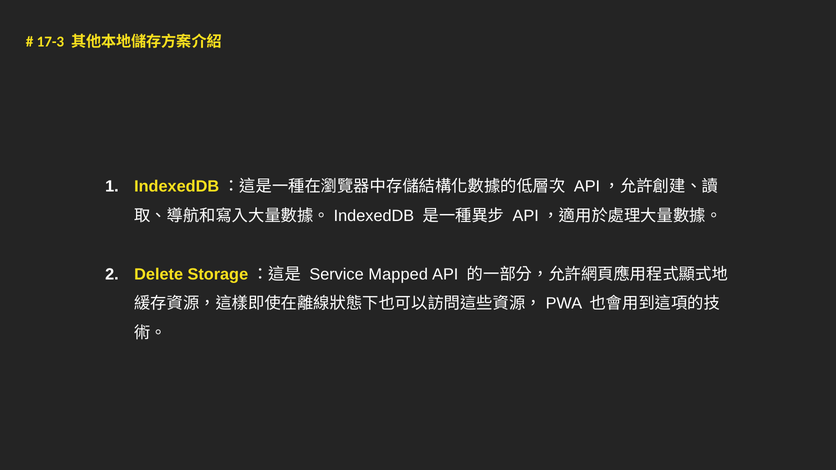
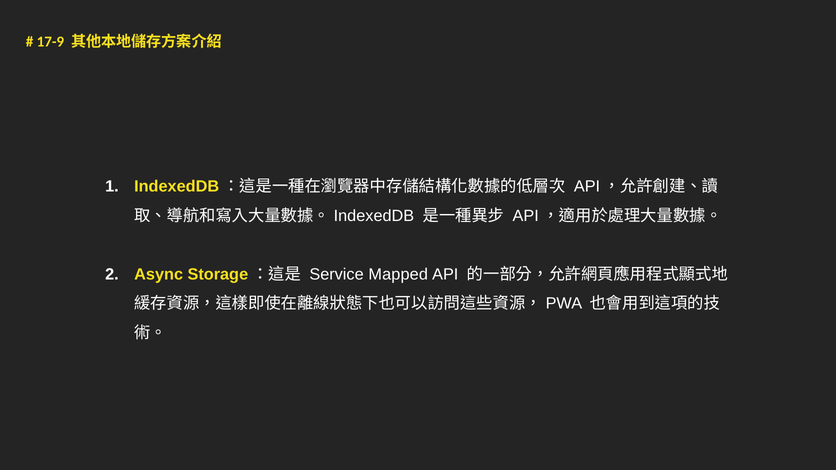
17-3: 17-3 -> 17-9
Delete: Delete -> Async
